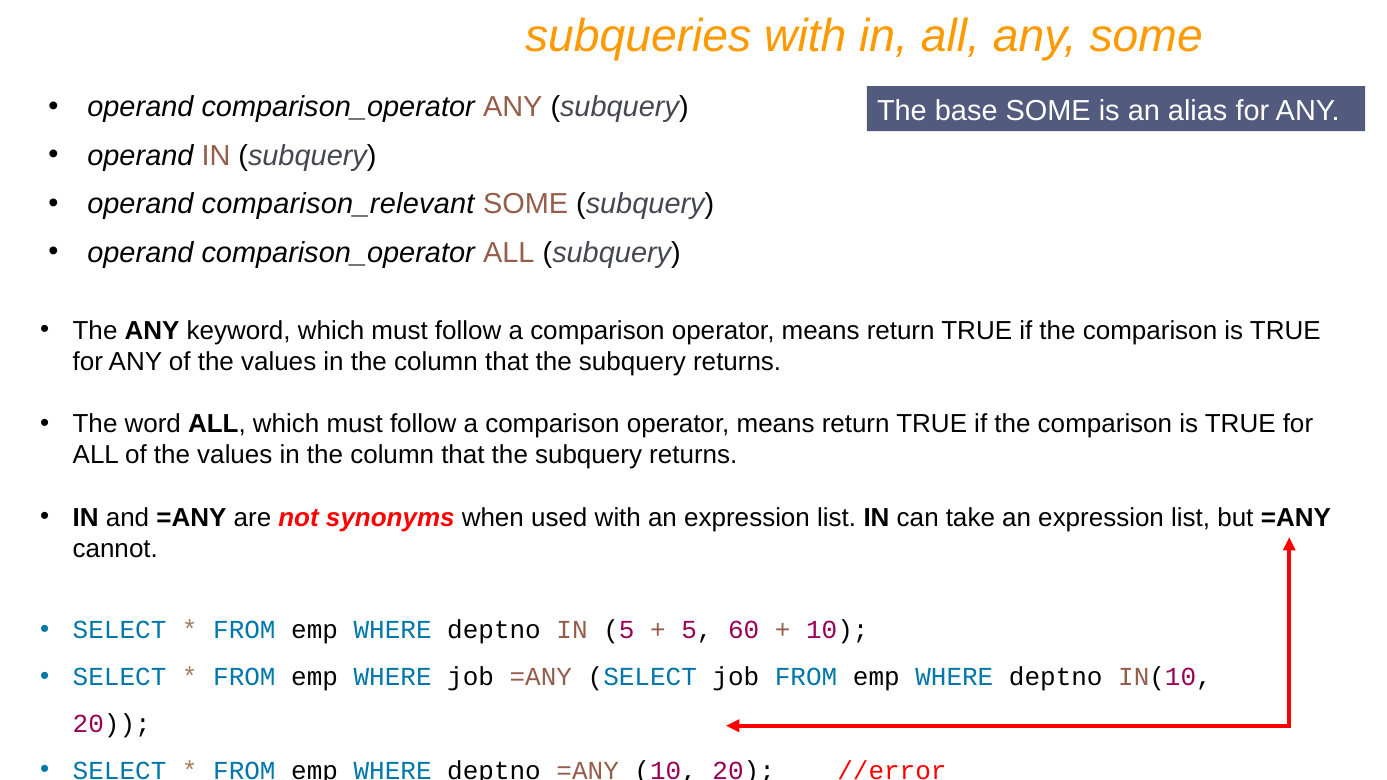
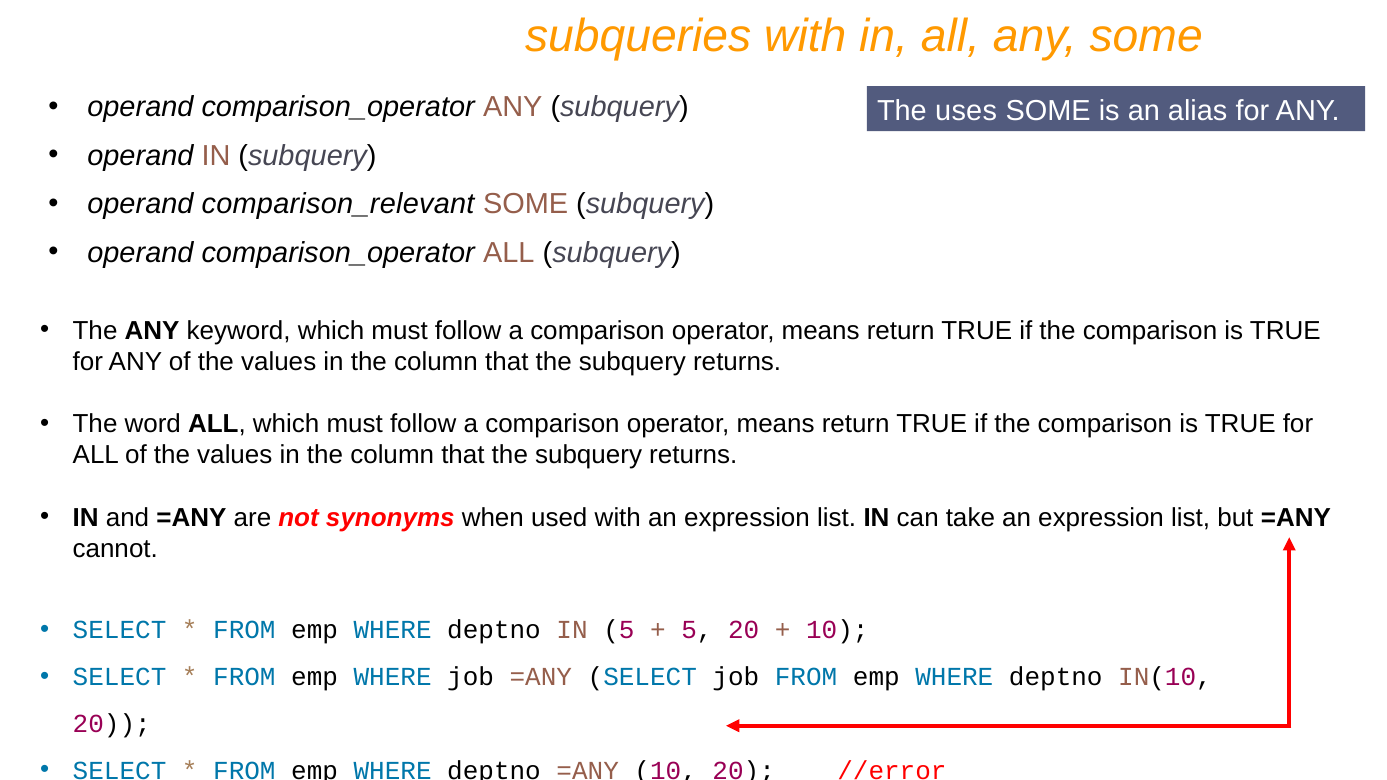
base: base -> uses
5 60: 60 -> 20
